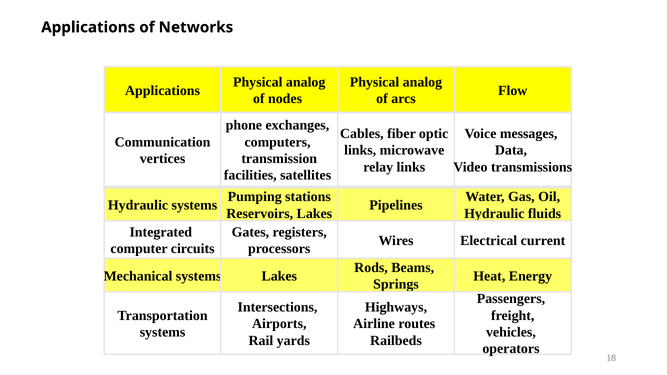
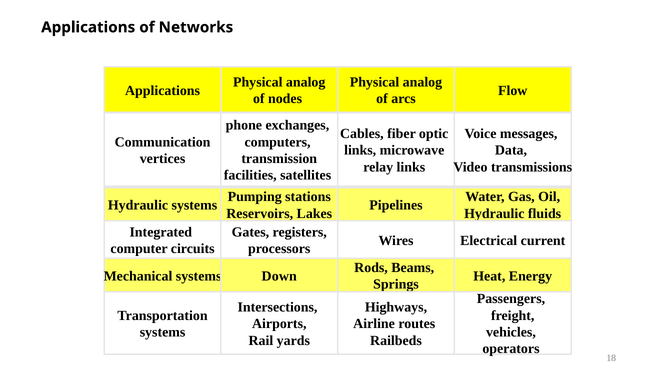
systems Lakes: Lakes -> Down
